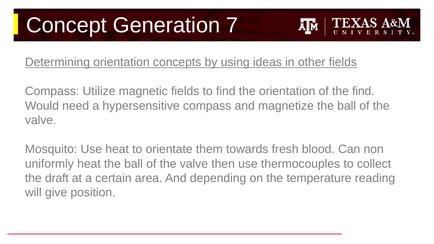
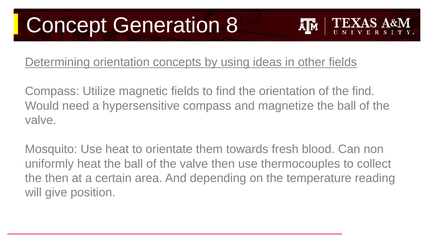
7: 7 -> 8
the draft: draft -> then
